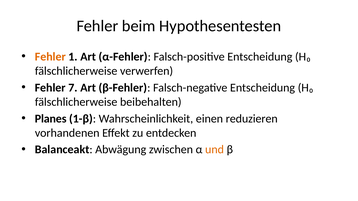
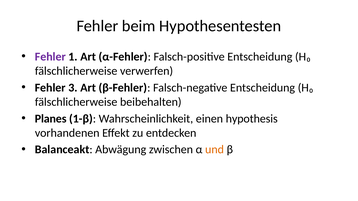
Fehler at (50, 57) colour: orange -> purple
7: 7 -> 3
reduzieren: reduzieren -> hypothesis
